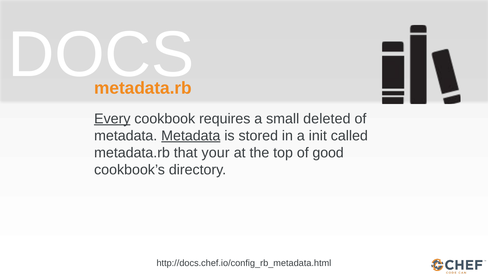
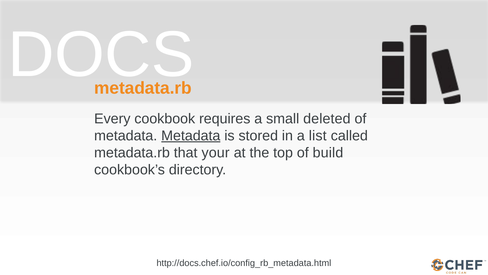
Every underline: present -> none
init: init -> list
good: good -> build
